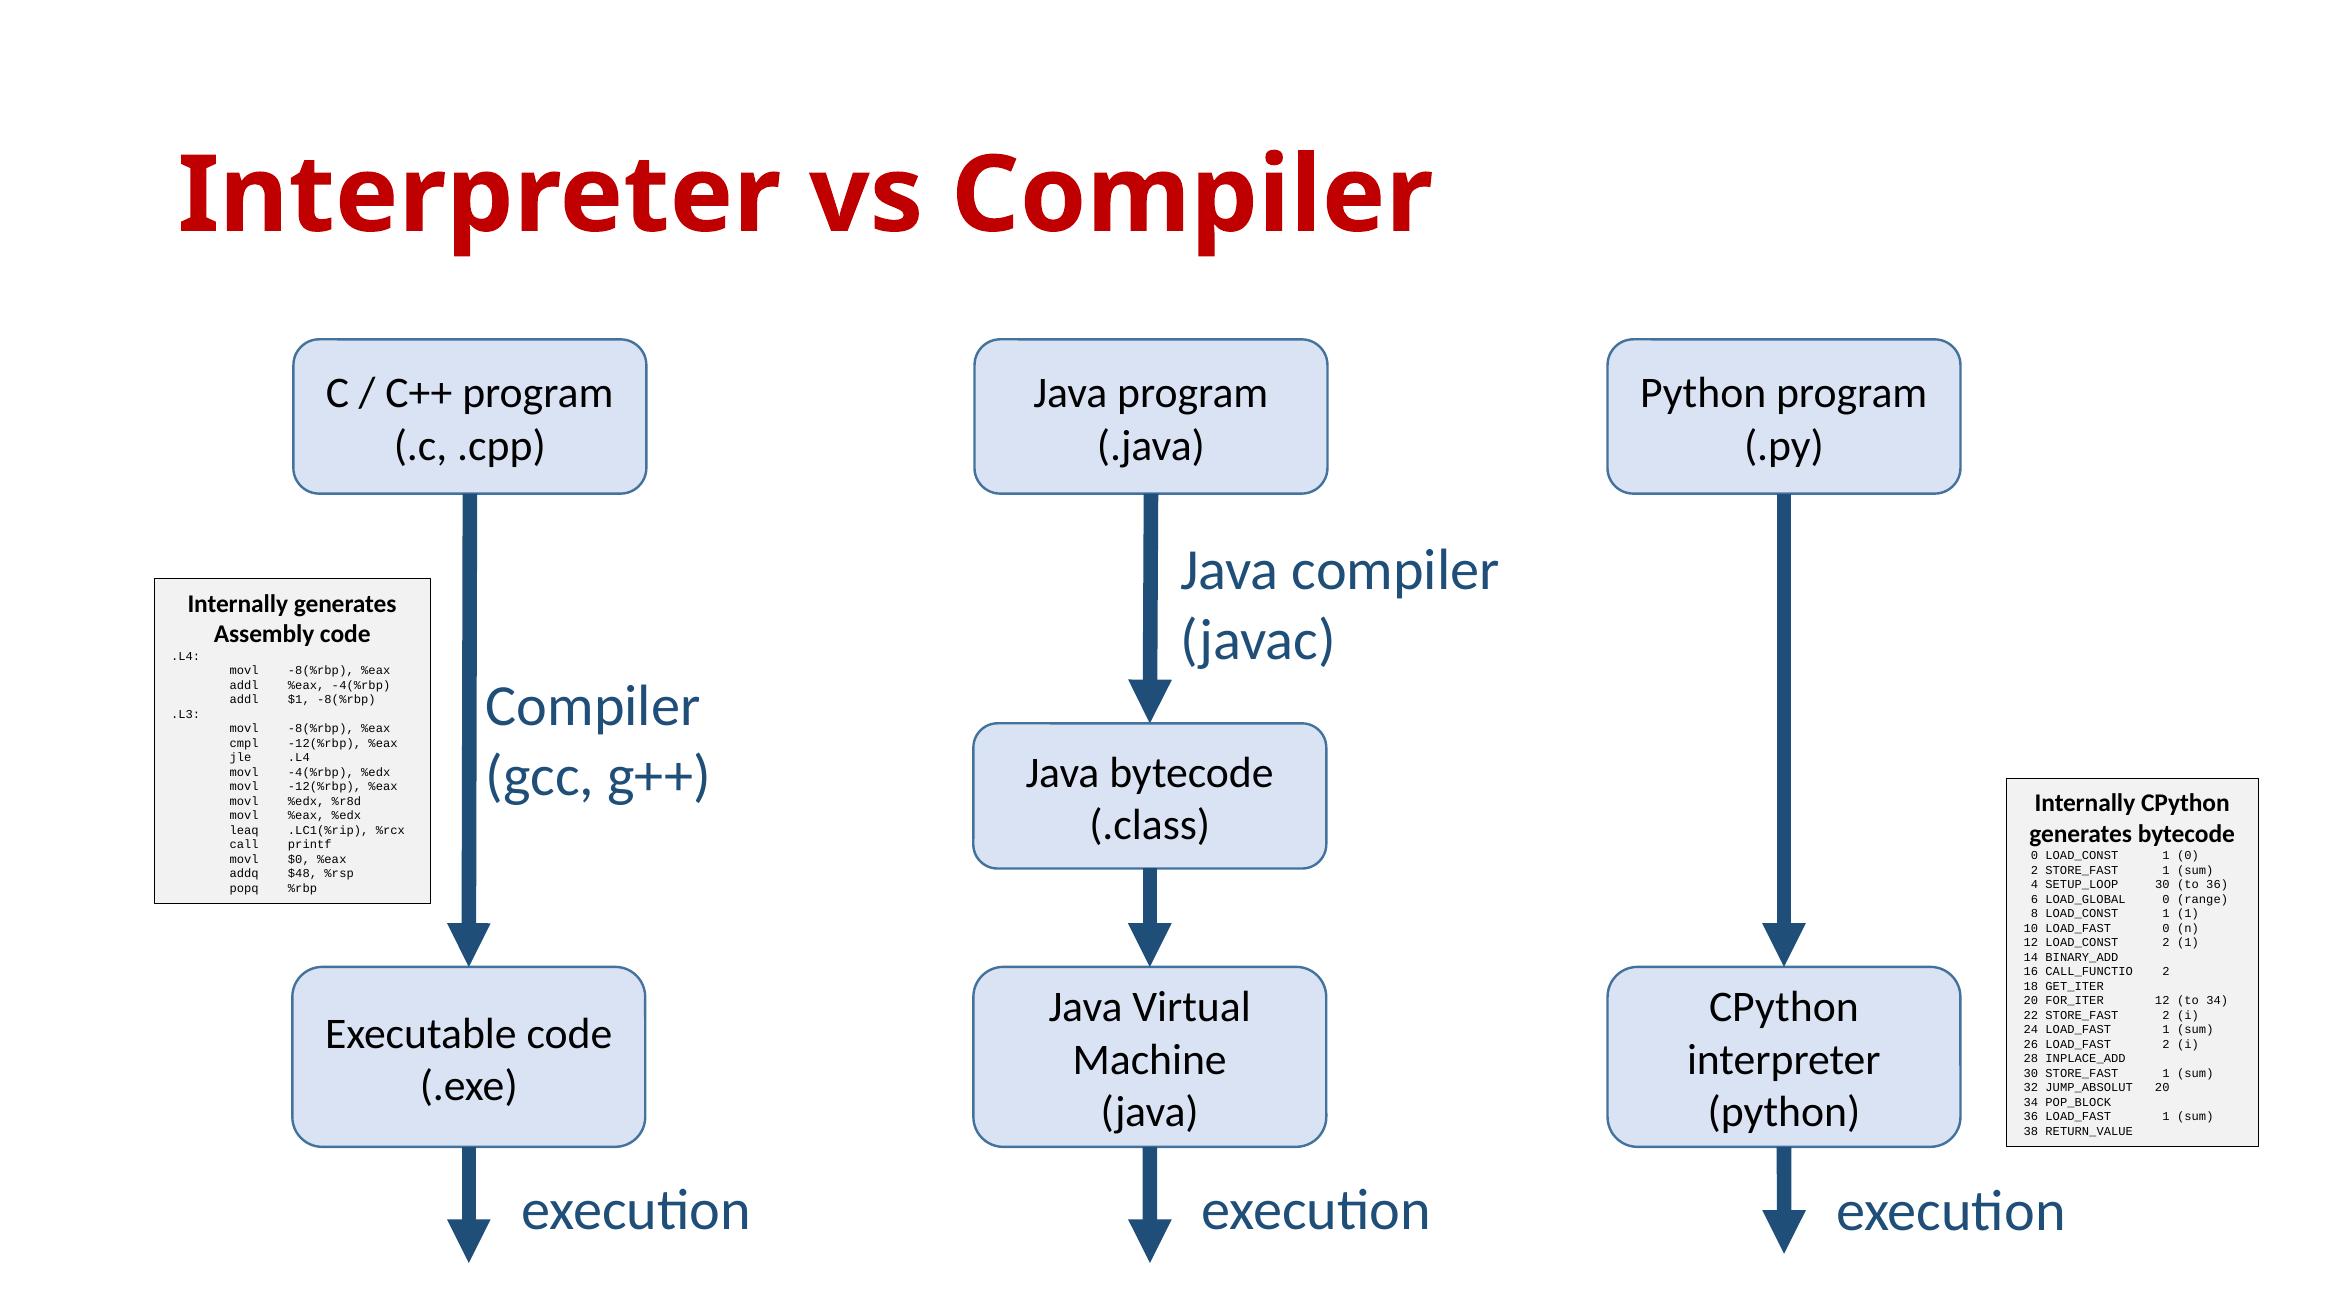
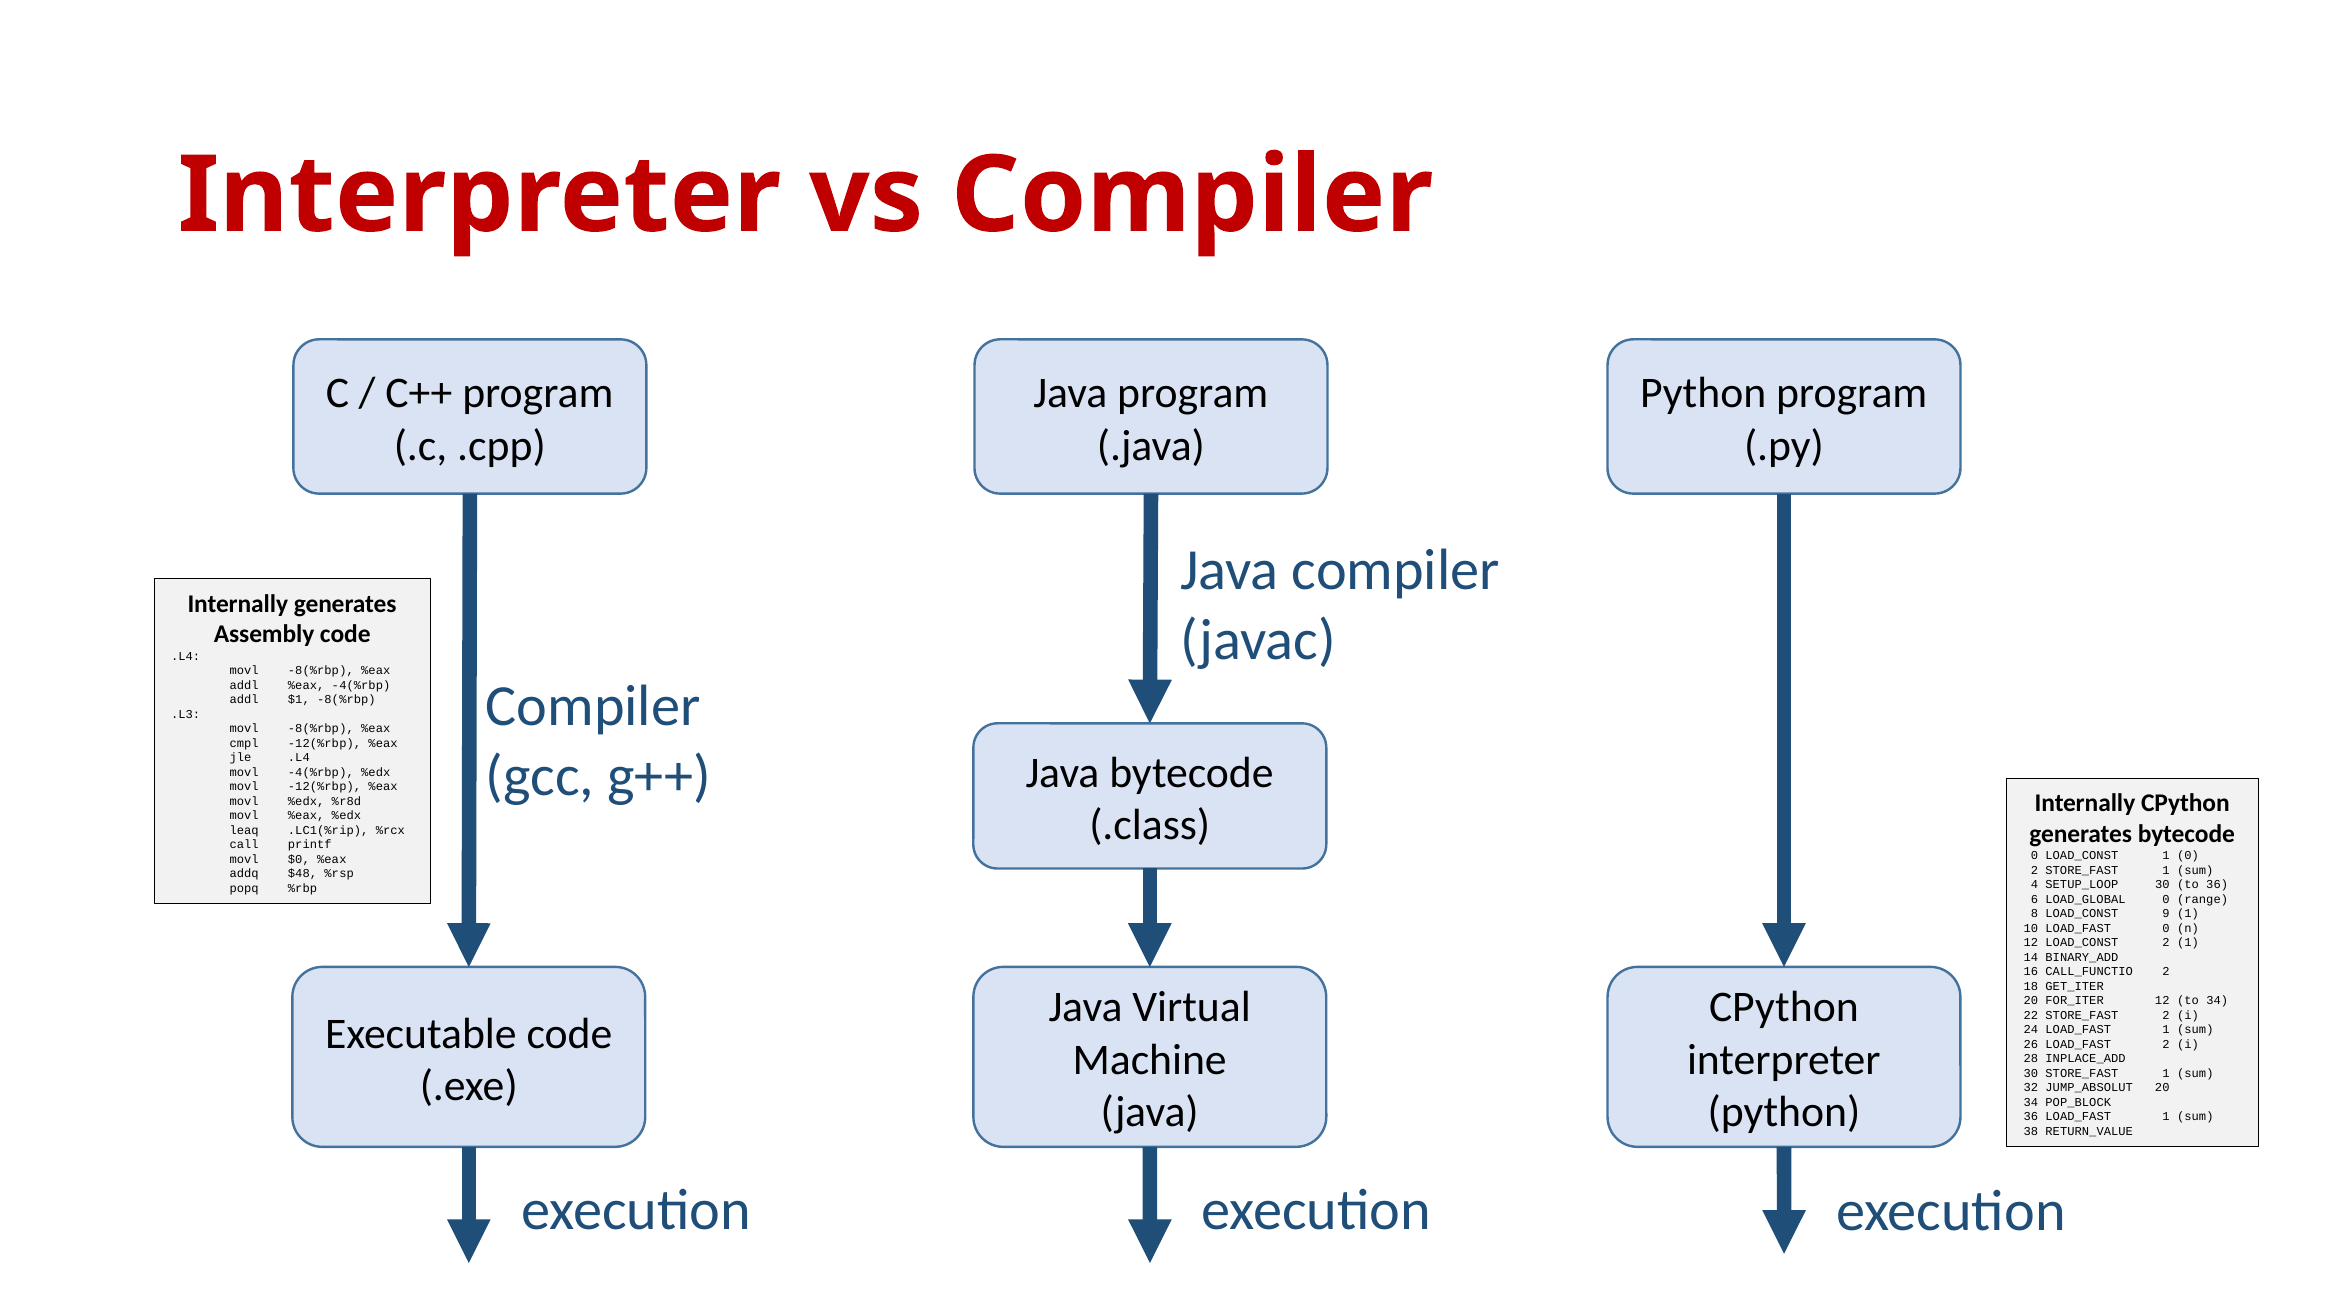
8 LOAD_CONST 1: 1 -> 9
